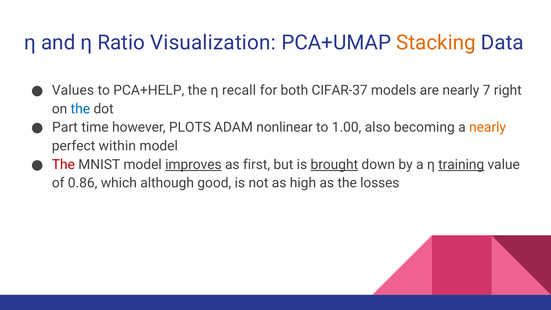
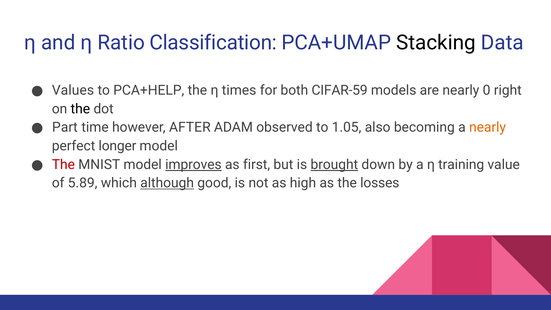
Visualization: Visualization -> Classification
Stacking colour: orange -> black
recall: recall -> times
CIFAR-37: CIFAR-37 -> CIFAR-59
7: 7 -> 0
the at (80, 109) colour: blue -> black
PLOTS: PLOTS -> AFTER
nonlinear: nonlinear -> observed
1.00: 1.00 -> 1.05
within: within -> longer
training underline: present -> none
0.86: 0.86 -> 5.89
although underline: none -> present
